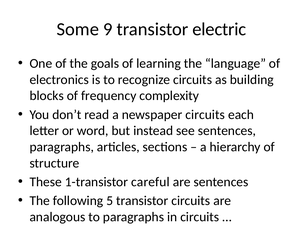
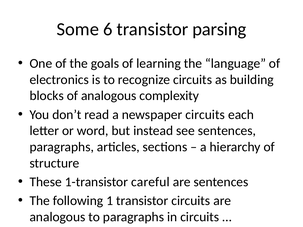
9: 9 -> 6
electric: electric -> parsing
of frequency: frequency -> analogous
5: 5 -> 1
